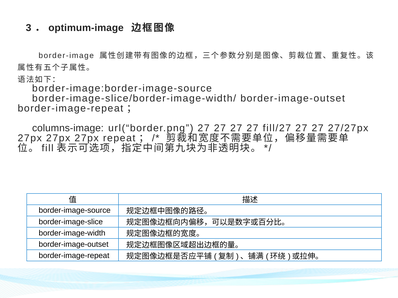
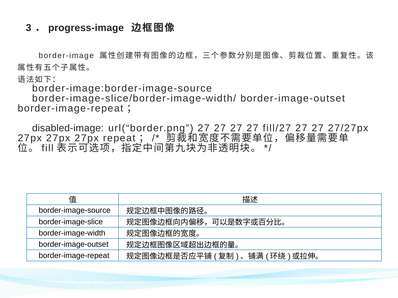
optimum-image: optimum-image -> progress-image
columns-image: columns-image -> disabled-image
